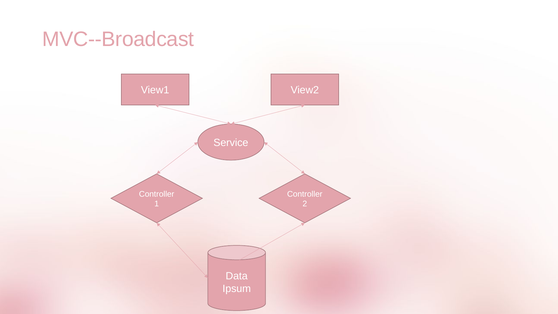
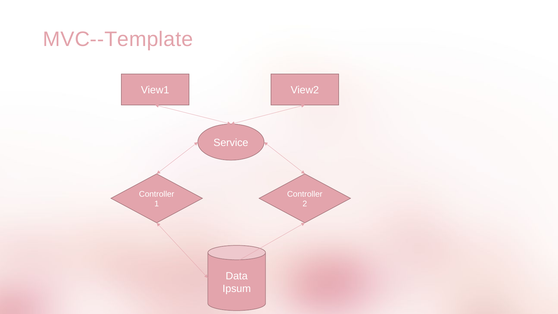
MVC--Broadcast: MVC--Broadcast -> MVC--Template
